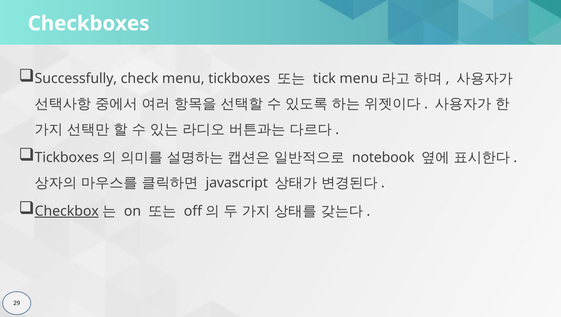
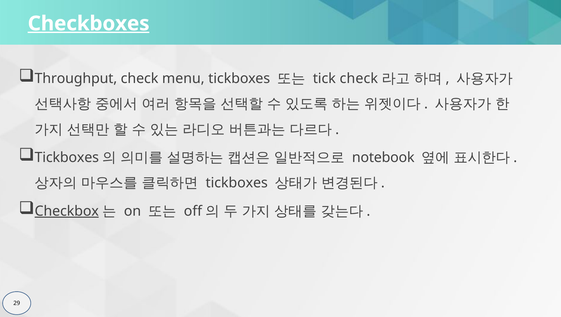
Checkboxes underline: none -> present
Successfully: Successfully -> Throughput
tick menu: menu -> check
javascript at (237, 183): javascript -> tickboxes
